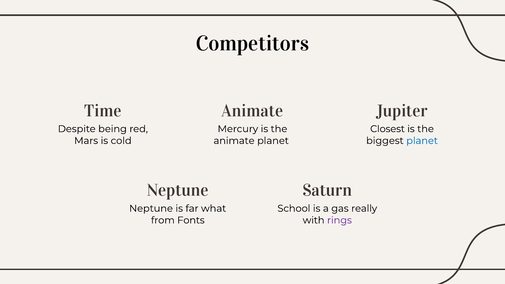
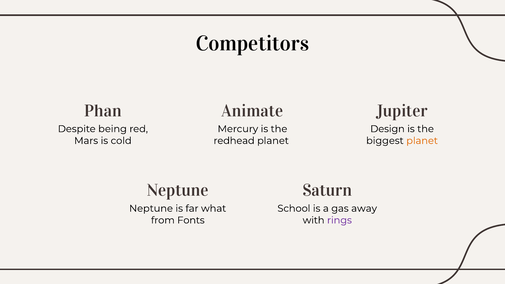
Time: Time -> Phan
Closest: Closest -> Design
animate at (234, 141): animate -> redhead
planet at (422, 141) colour: blue -> orange
really: really -> away
